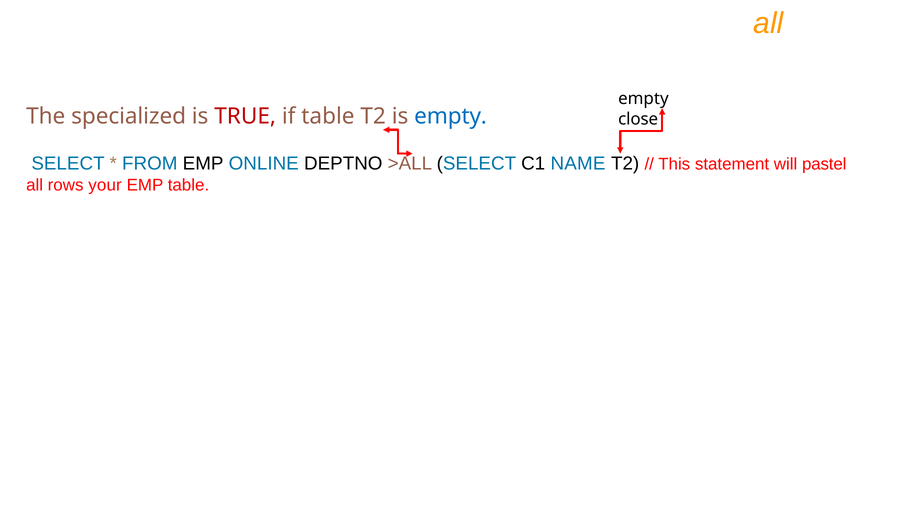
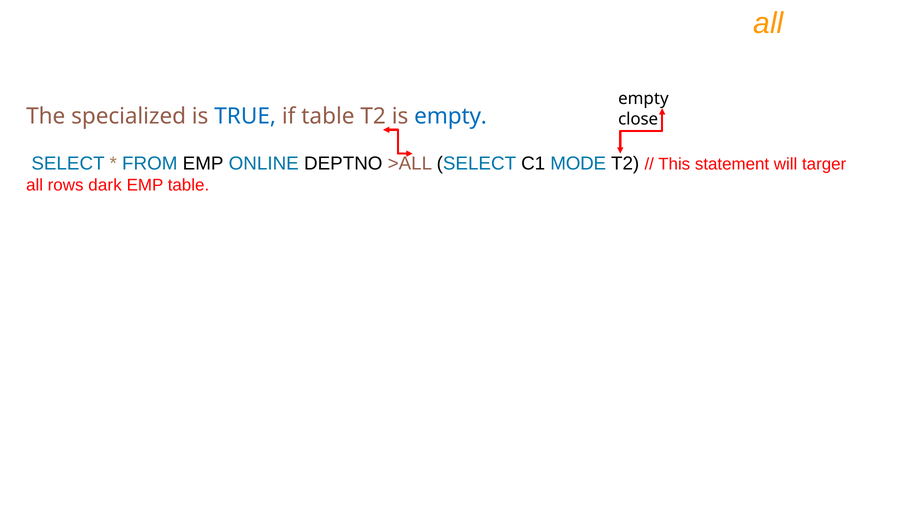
TRUE colour: red -> blue
NAME: NAME -> MODE
pastel: pastel -> targer
your: your -> dark
